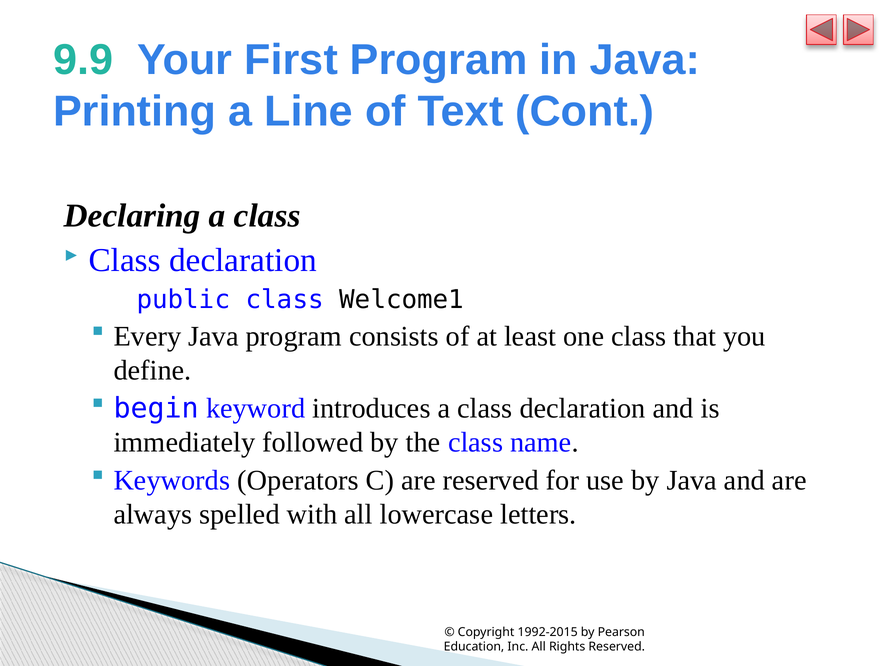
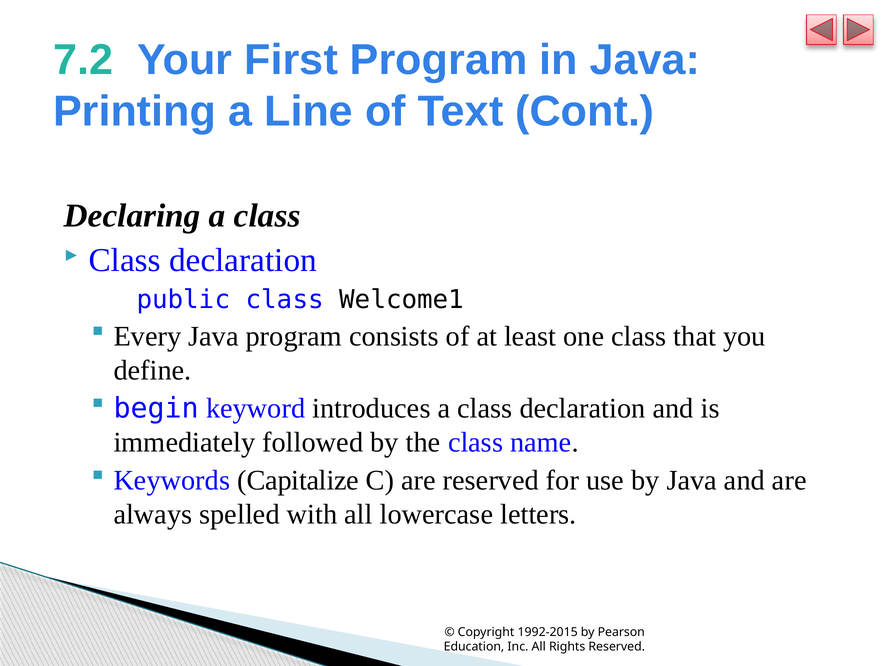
9.9: 9.9 -> 7.2
Operators: Operators -> Capitalize
